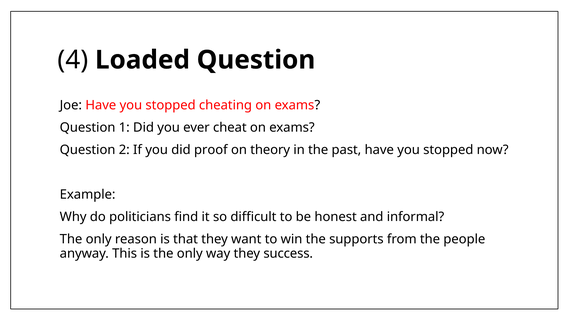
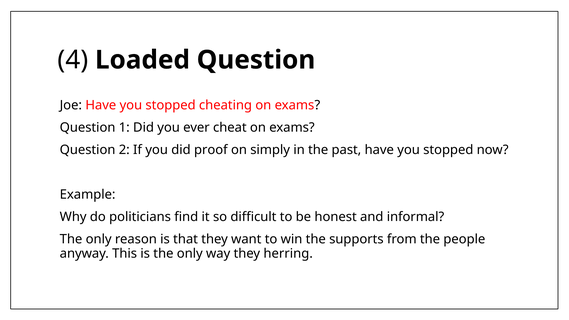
theory: theory -> simply
success: success -> herring
